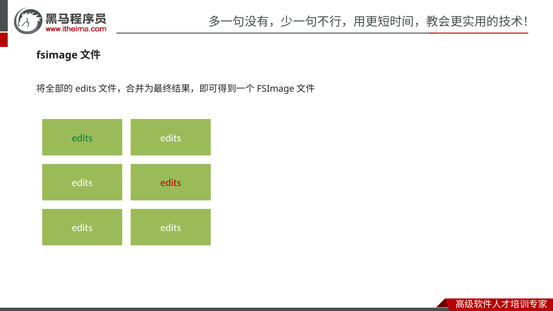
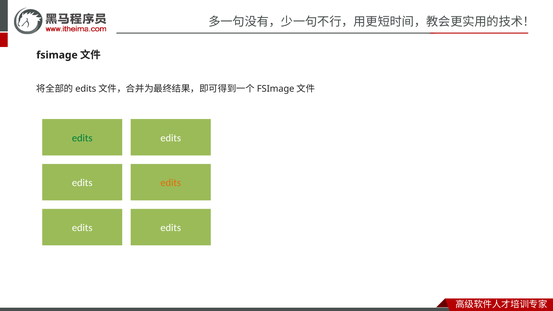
edits at (171, 183) colour: red -> orange
